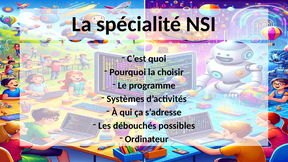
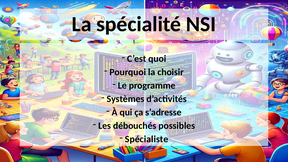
Ordinateur: Ordinateur -> Spécialiste
